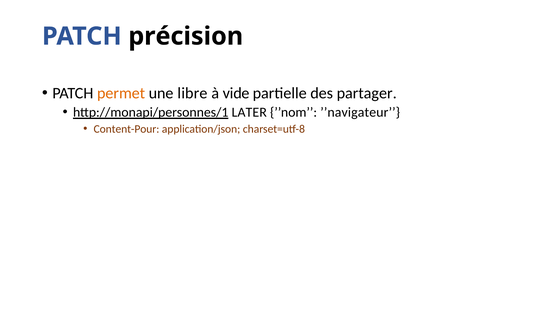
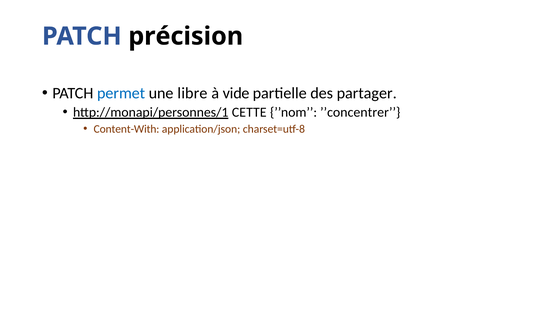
permet colour: orange -> blue
LATER: LATER -> CETTE
’’navigateur: ’’navigateur -> ’’concentrer
Content-Pour: Content-Pour -> Content-With
